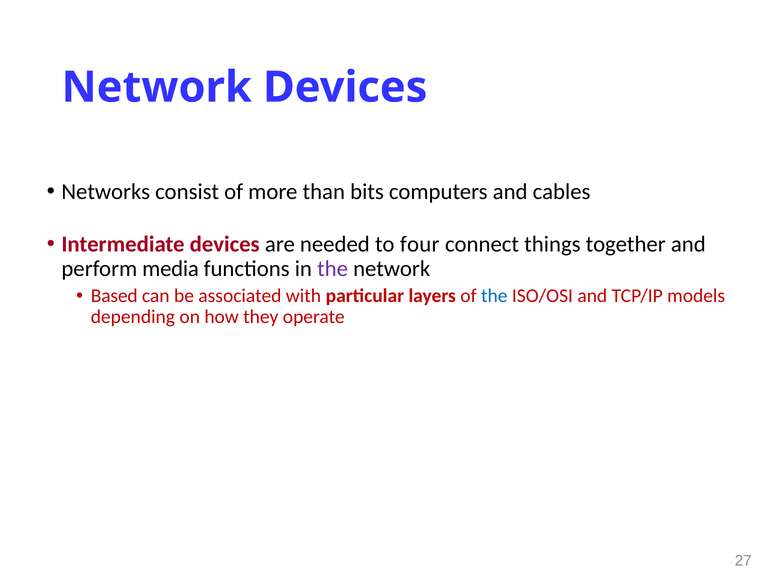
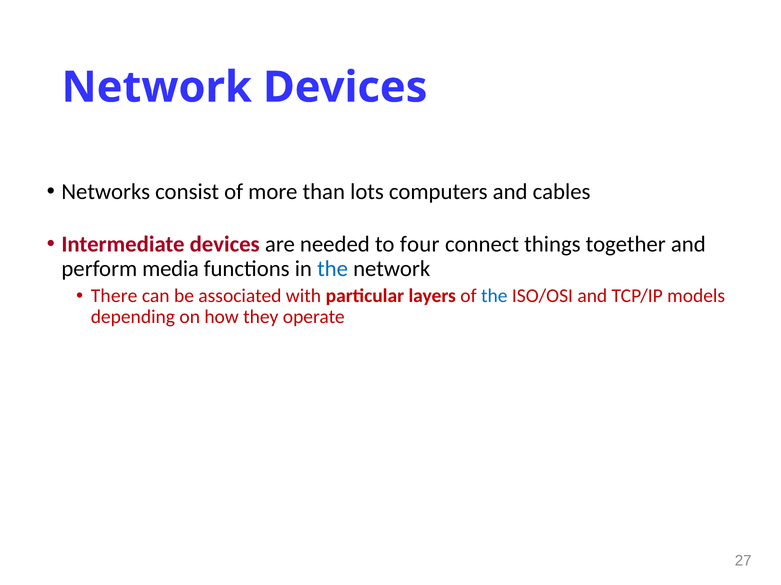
bits: bits -> lots
the at (333, 269) colour: purple -> blue
Based: Based -> There
